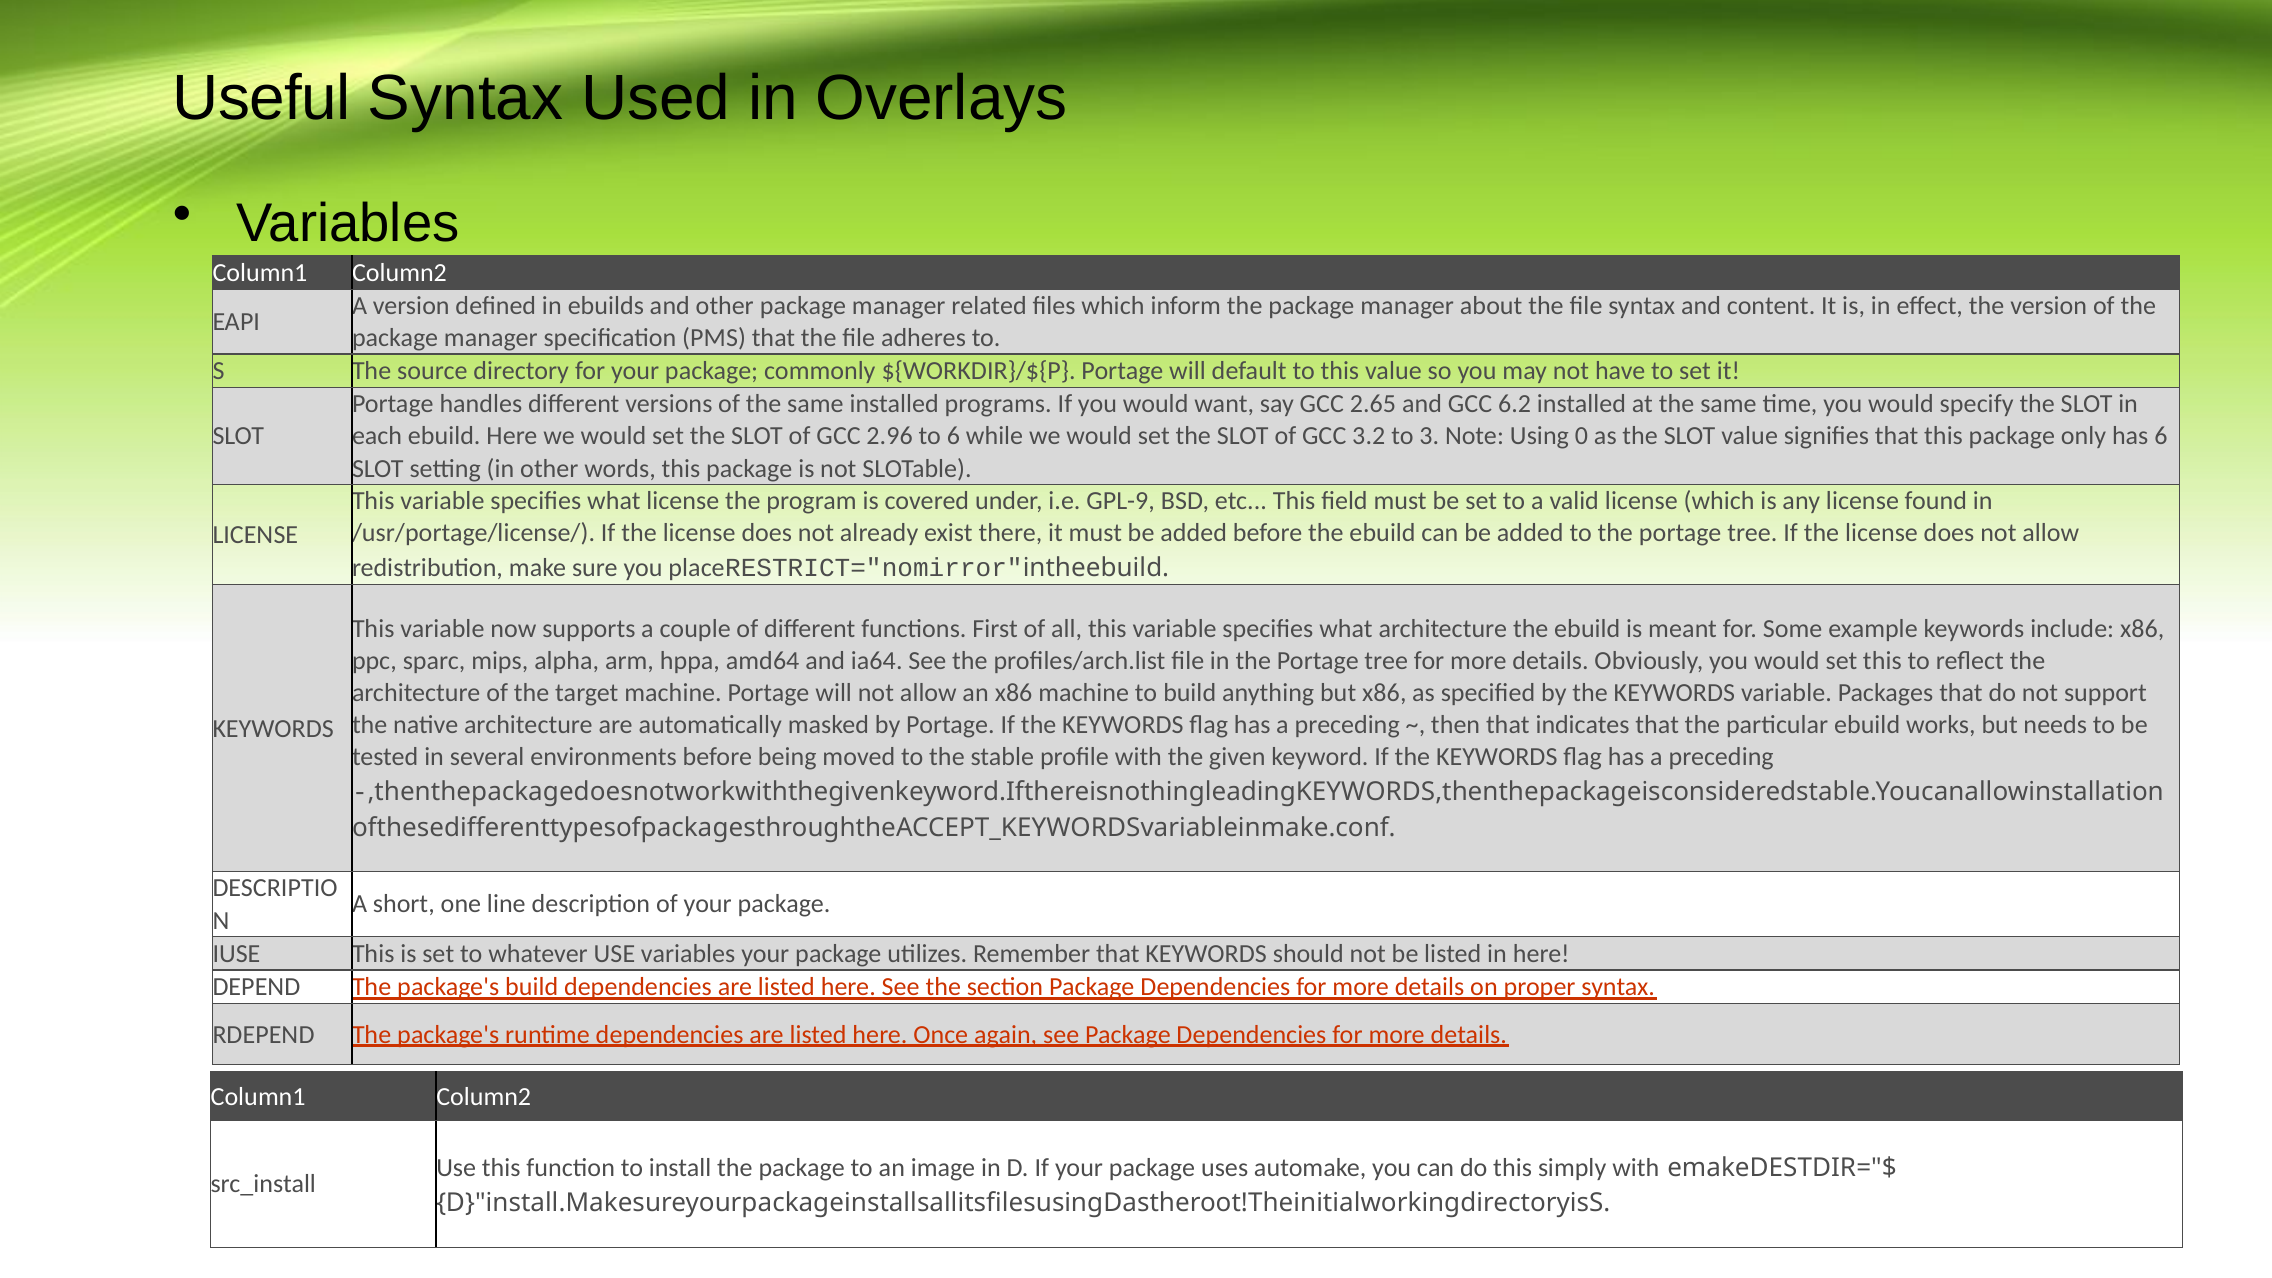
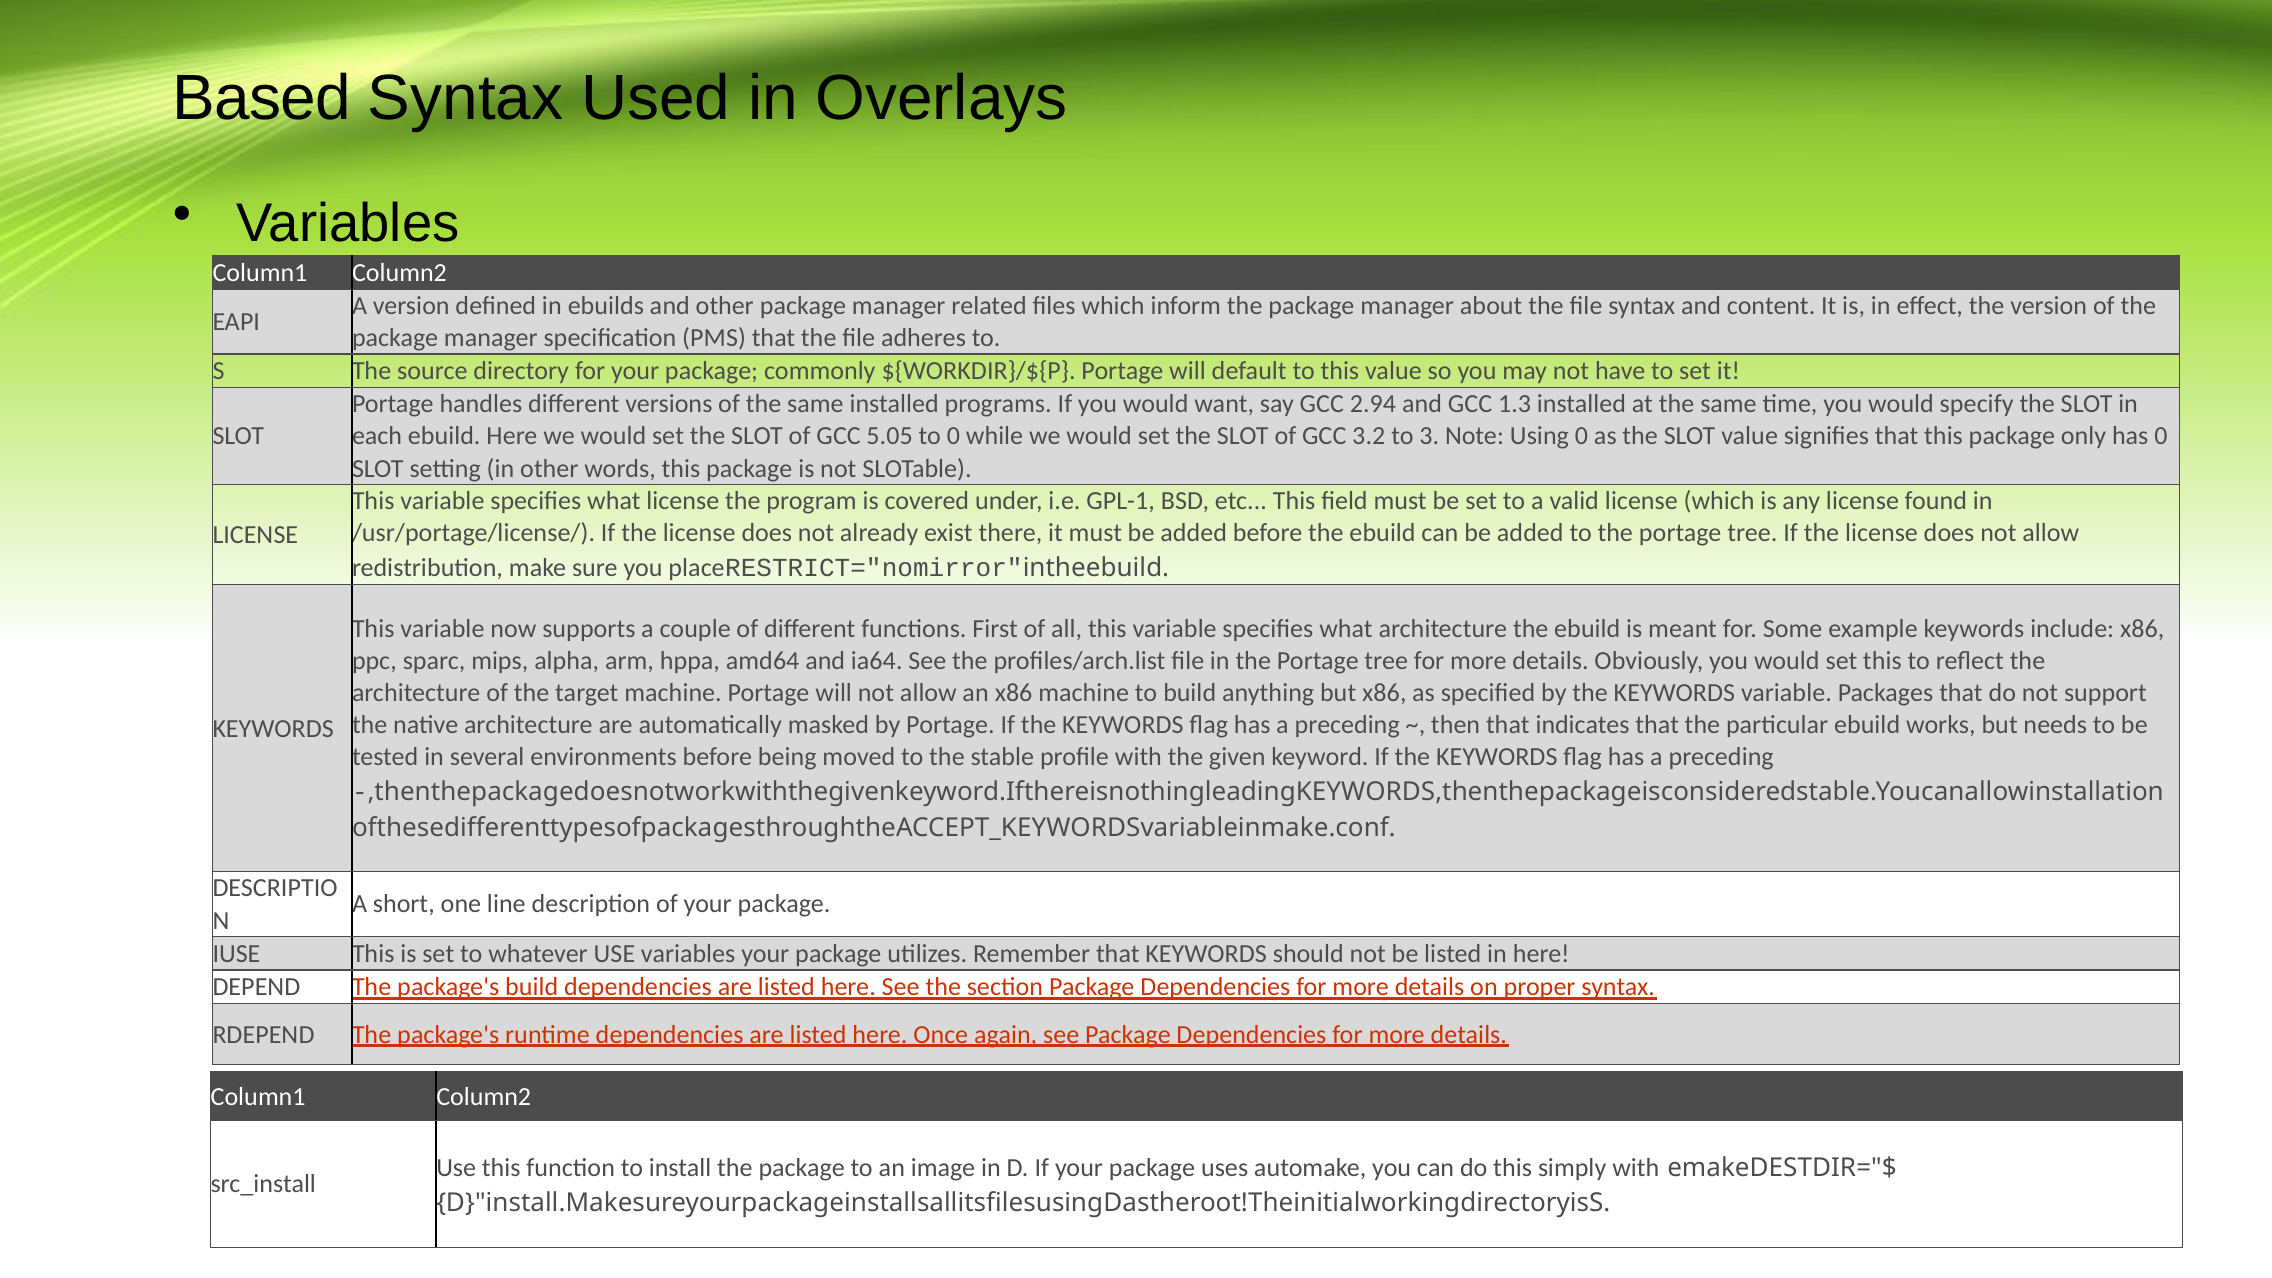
Useful: Useful -> Based
2.65: 2.65 -> 2.94
6.2: 6.2 -> 1.3
2.96: 2.96 -> 5.05
to 6: 6 -> 0
has 6: 6 -> 0
GPL-9: GPL-9 -> GPL-1
